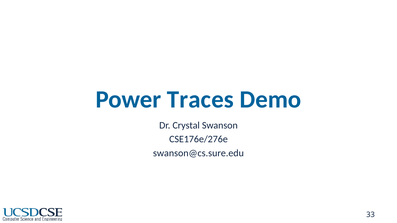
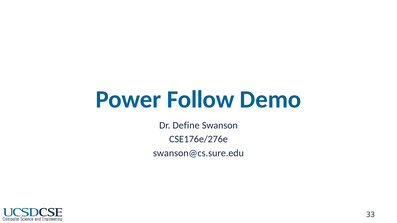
Traces: Traces -> Follow
Crystal: Crystal -> Define
